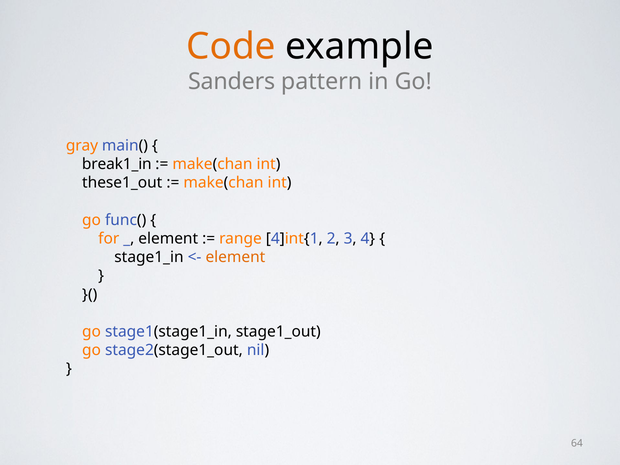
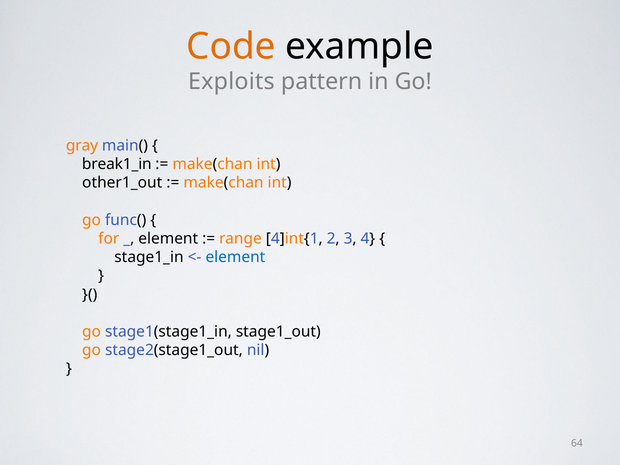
Sanders: Sanders -> Exploits
these1_out: these1_out -> other1_out
element at (235, 257) colour: orange -> blue
